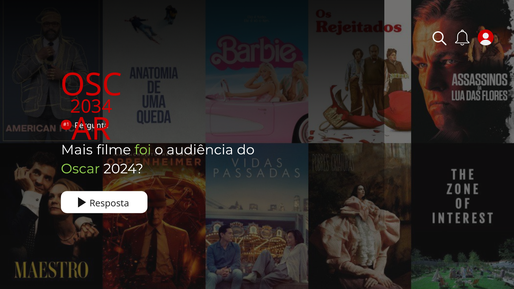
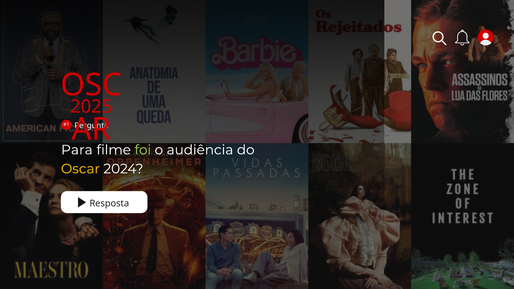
2034: 2034 -> 2025
Mais: Mais -> Para
Oscar colour: light green -> yellow
